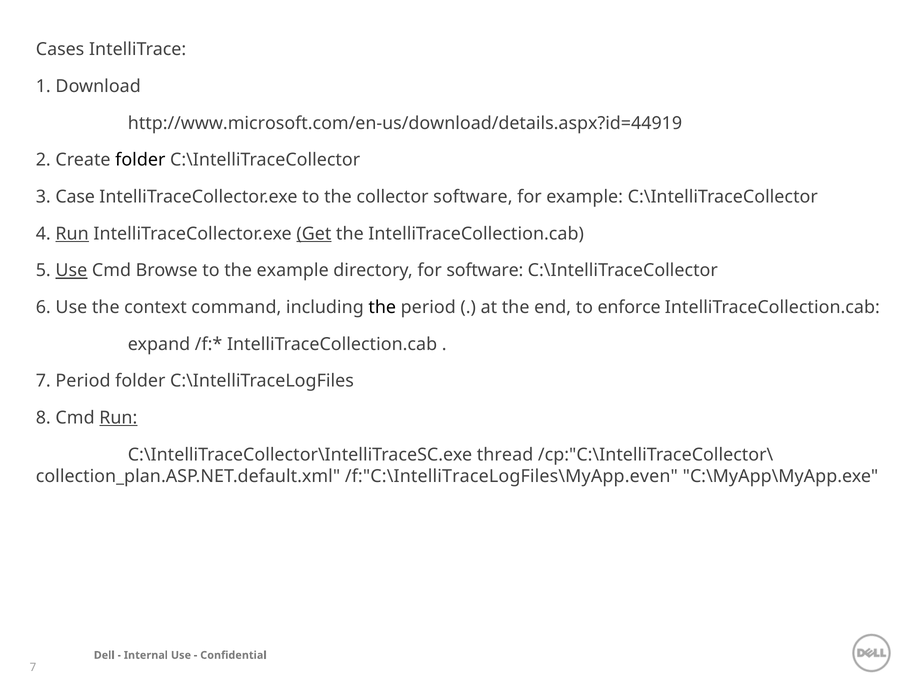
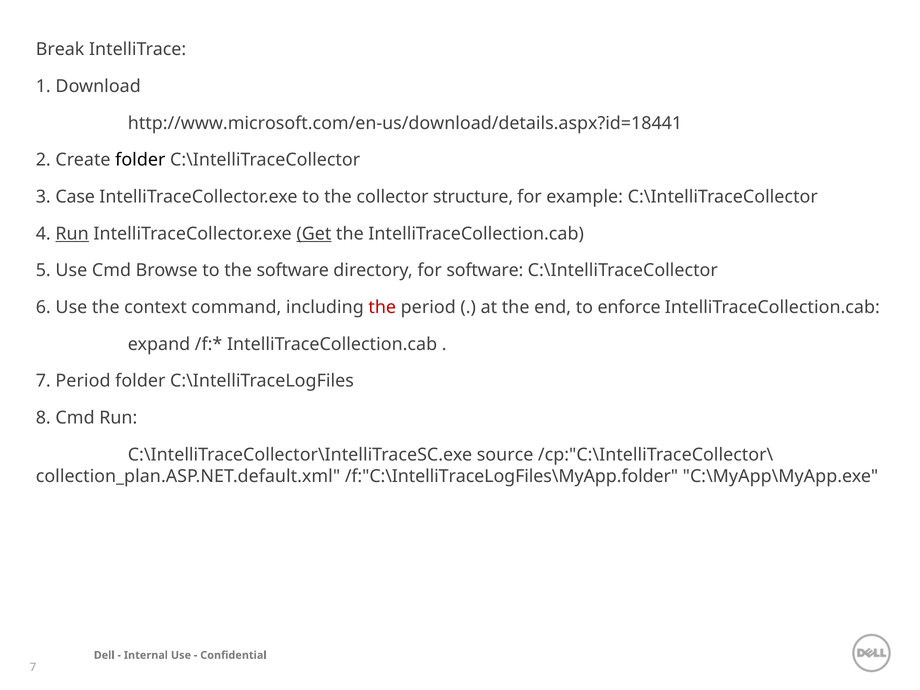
Cases: Cases -> Break
http://www.microsoft.com/en-us/download/details.aspx?id=44919: http://www.microsoft.com/en-us/download/details.aspx?id=44919 -> http://www.microsoft.com/en-us/download/details.aspx?id=18441
collector software: software -> structure
Use at (71, 271) underline: present -> none
the example: example -> software
the at (382, 307) colour: black -> red
Run at (118, 418) underline: present -> none
thread: thread -> source
/f:"C:\IntelliTraceLogFiles\MyApp.even: /f:"C:\IntelliTraceLogFiles\MyApp.even -> /f:"C:\IntelliTraceLogFiles\MyApp.folder
